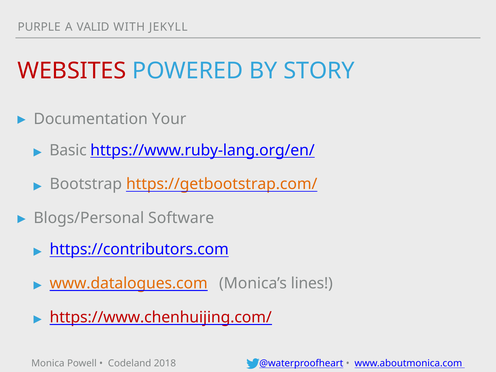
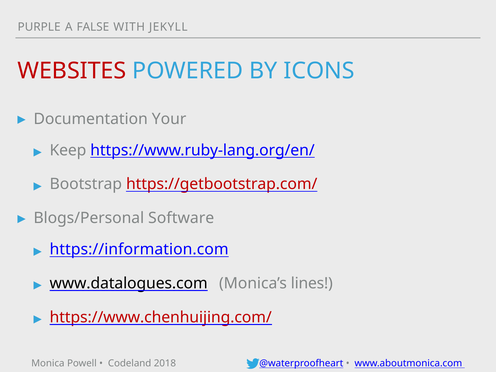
VALID: VALID -> FALSE
STORY: STORY -> ICONS
Basic: Basic -> Keep
https://getbootstrap.com/ colour: orange -> red
https://contributors.com: https://contributors.com -> https://information.com
www.datalogues.com colour: orange -> black
